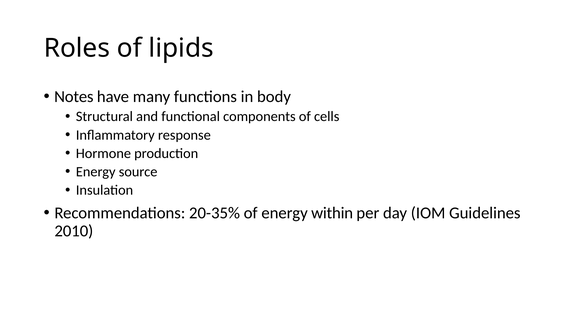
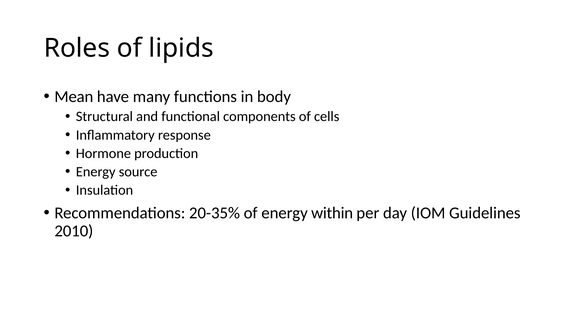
Notes: Notes -> Mean
